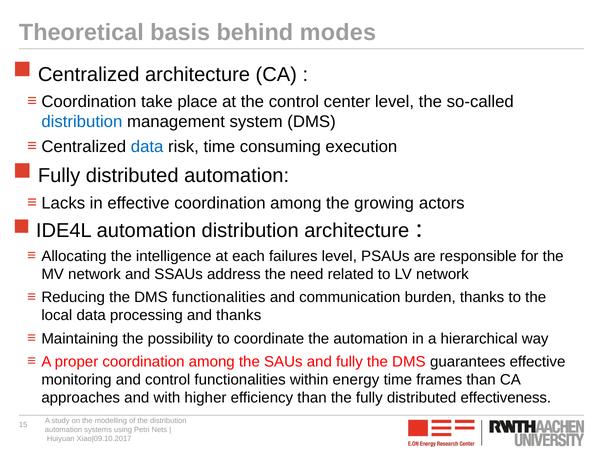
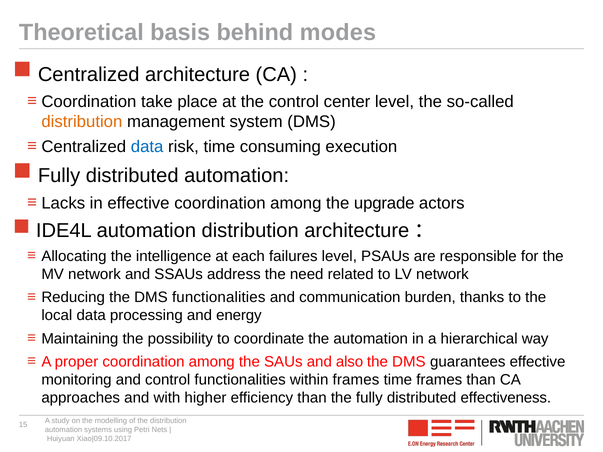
distribution at (82, 122) colour: blue -> orange
growing: growing -> upgrade
and thanks: thanks -> energy
and fully: fully -> also
within energy: energy -> frames
